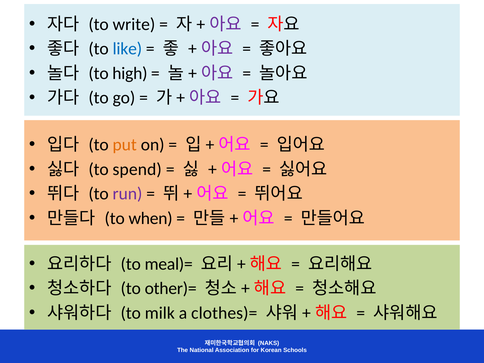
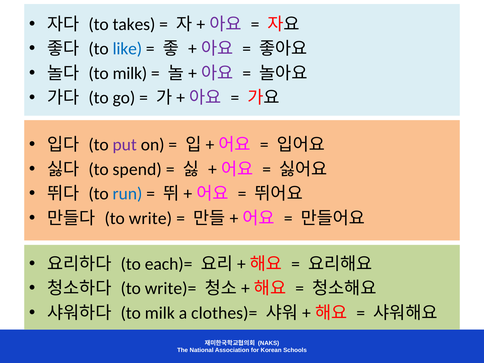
write: write -> takes
high at (130, 73): high -> milk
put colour: orange -> purple
run colour: purple -> blue
when: when -> write
meal)=: meal)= -> each)=
other)=: other)= -> write)=
